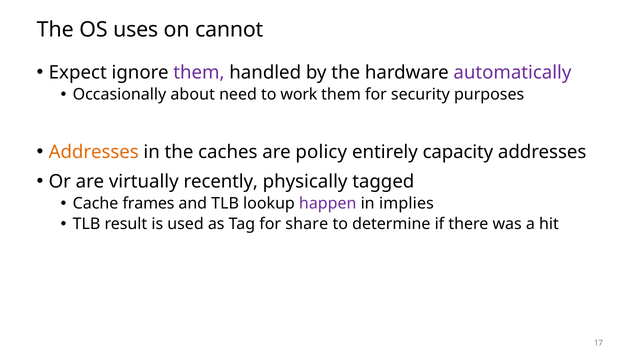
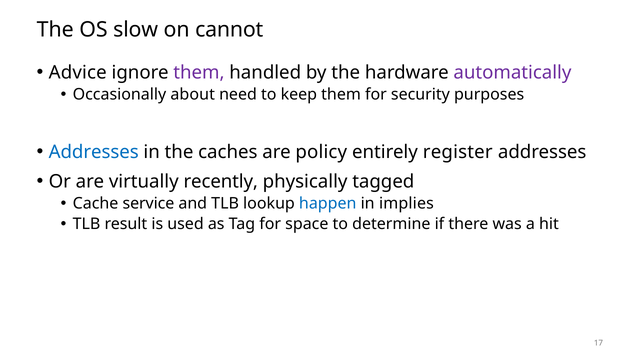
uses: uses -> slow
Expect: Expect -> Advice
work: work -> keep
Addresses at (94, 152) colour: orange -> blue
capacity: capacity -> register
frames: frames -> service
happen colour: purple -> blue
share: share -> space
